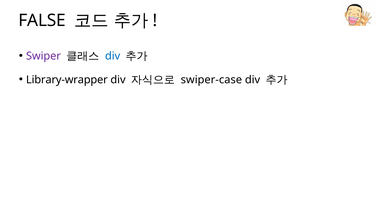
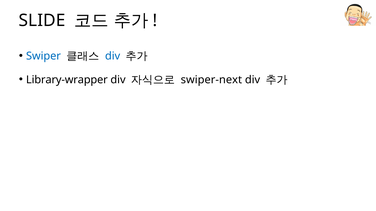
FALSE: FALSE -> SLIDE
Swiper colour: purple -> blue
swiper-case: swiper-case -> swiper-next
